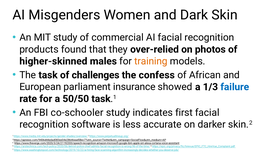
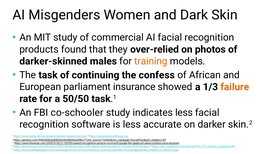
higher-skinned: higher-skinned -> darker-skinned
challenges: challenges -> continuing
failure colour: blue -> orange
indicates first: first -> less
